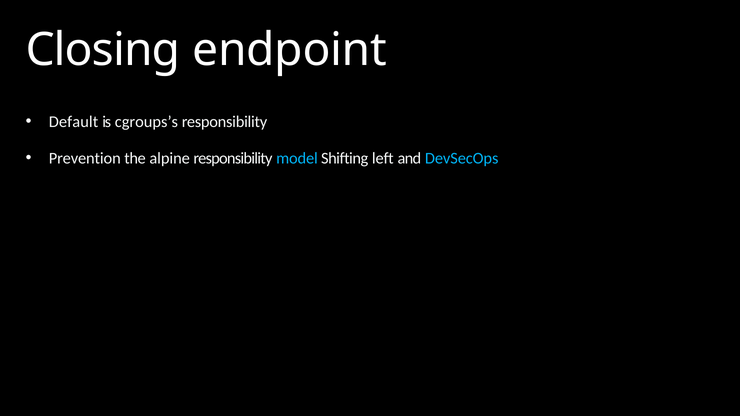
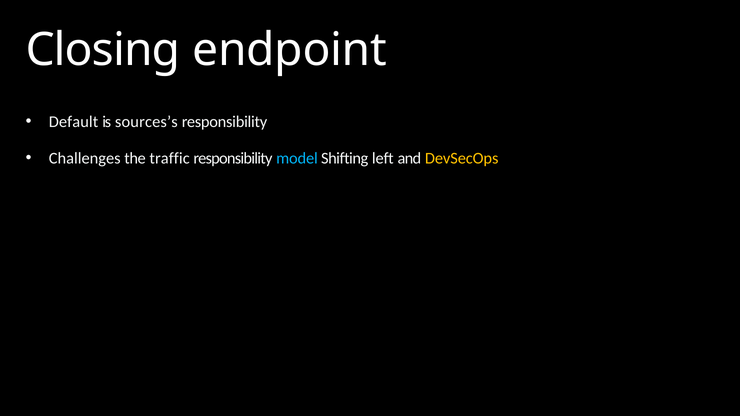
cgroups’s: cgroups’s -> sources’s
Prevention: Prevention -> Challenges
alpine: alpine -> traffic
DevSecOps colour: light blue -> yellow
